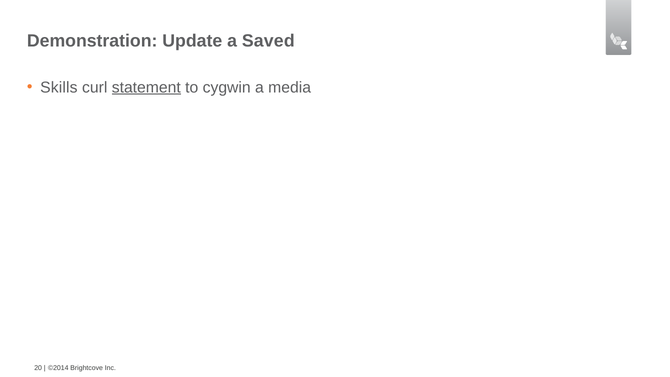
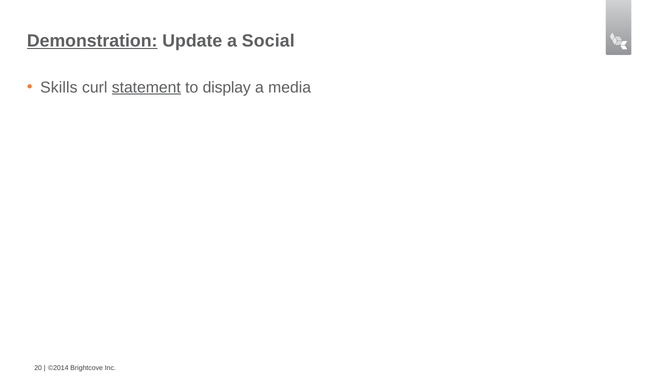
Demonstration underline: none -> present
Saved: Saved -> Social
cygwin: cygwin -> display
